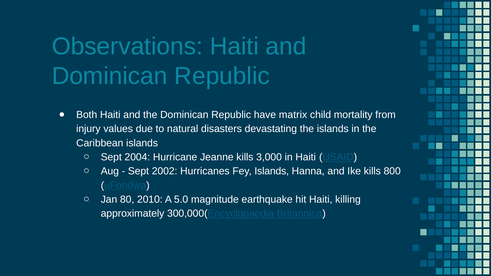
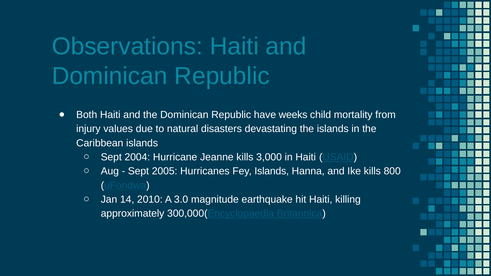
matrix: matrix -> weeks
2002: 2002 -> 2005
80: 80 -> 14
5.0: 5.0 -> 3.0
